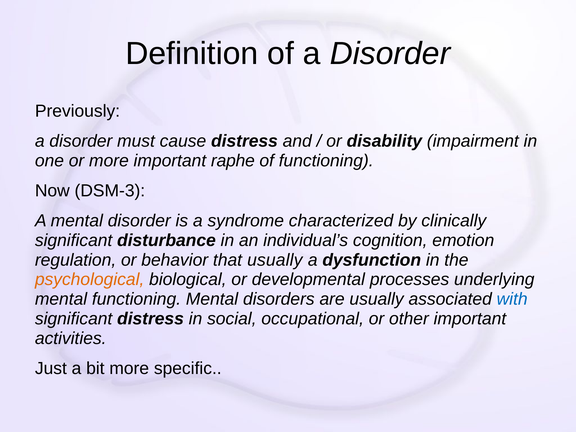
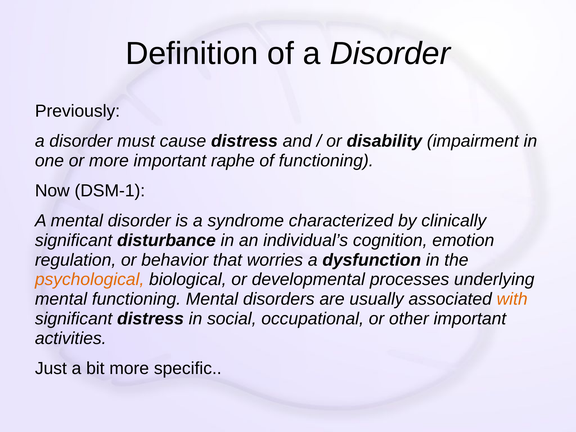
DSM-3: DSM-3 -> DSM-1
that usually: usually -> worries
with colour: blue -> orange
